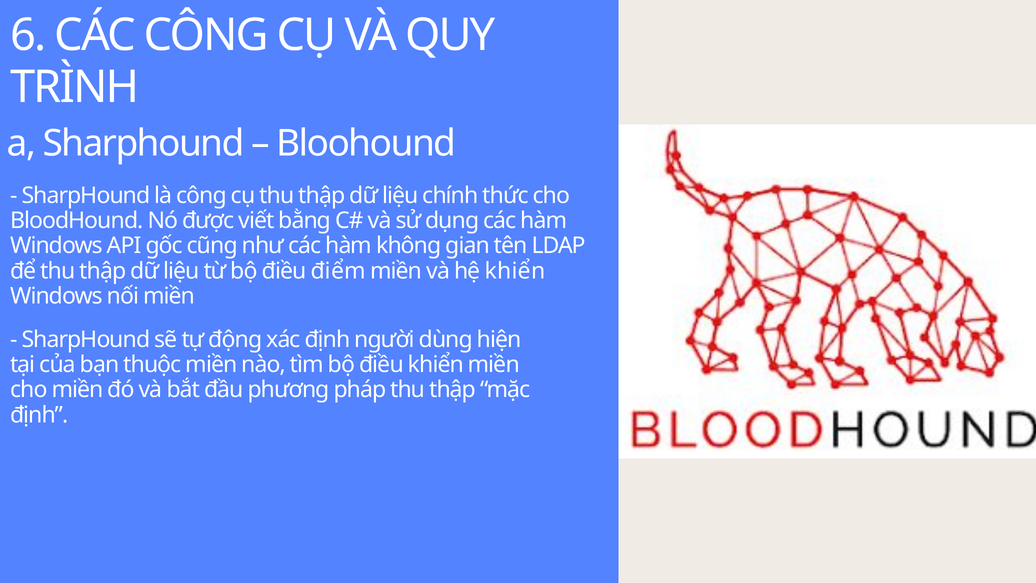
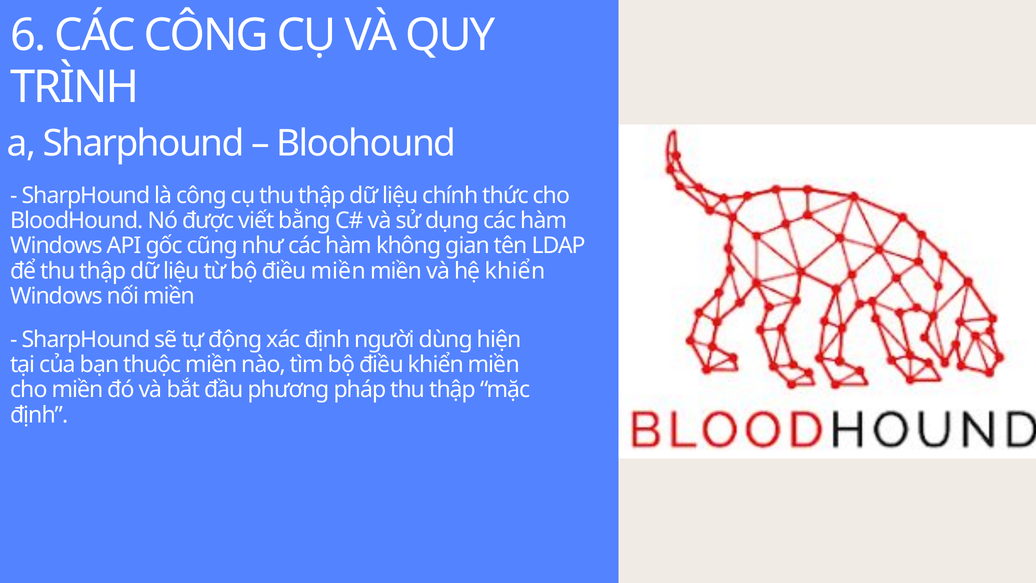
điều điểm: điểm -> miền
